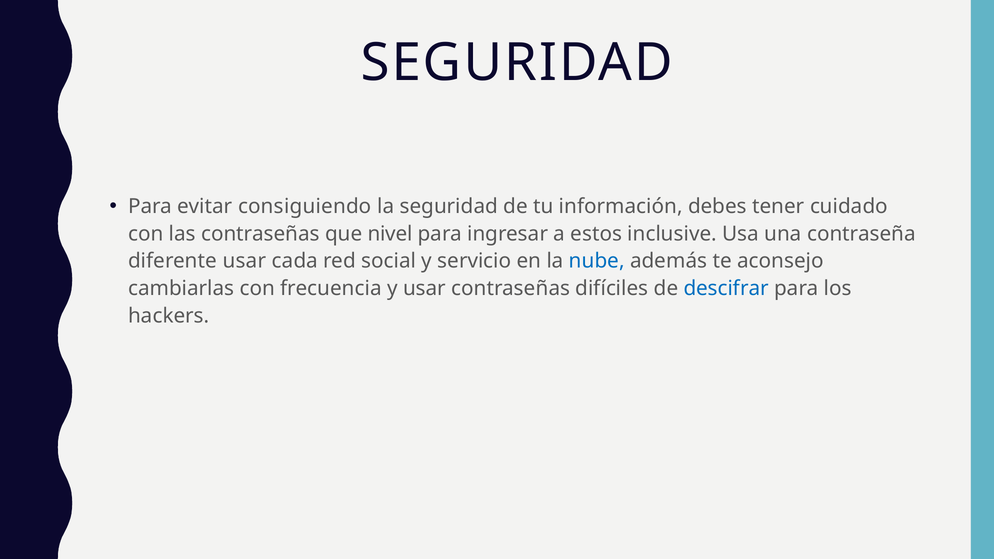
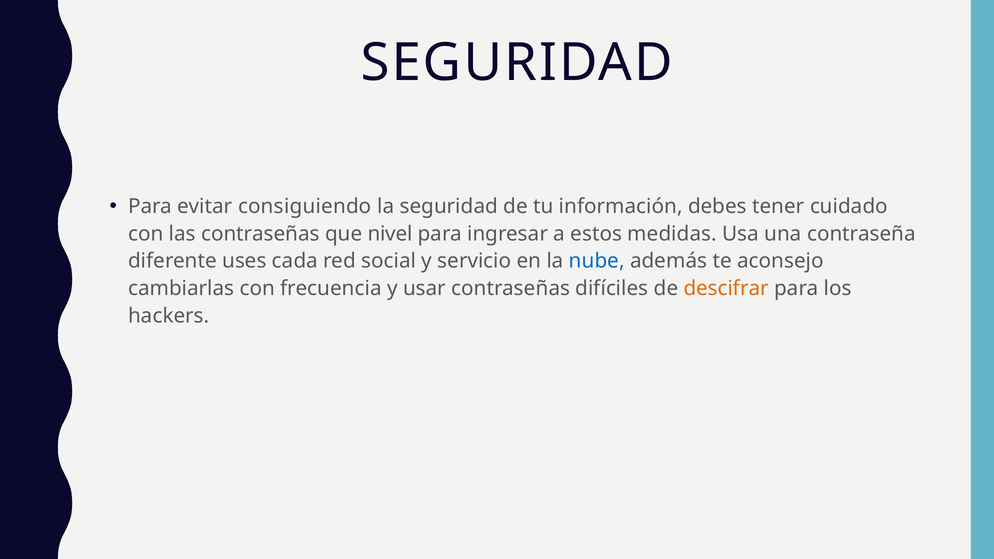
inclusive: inclusive -> medidas
diferente usar: usar -> uses
descifrar colour: blue -> orange
